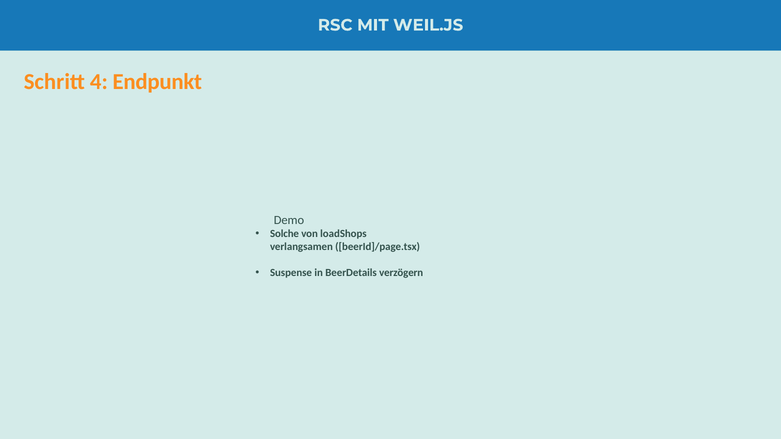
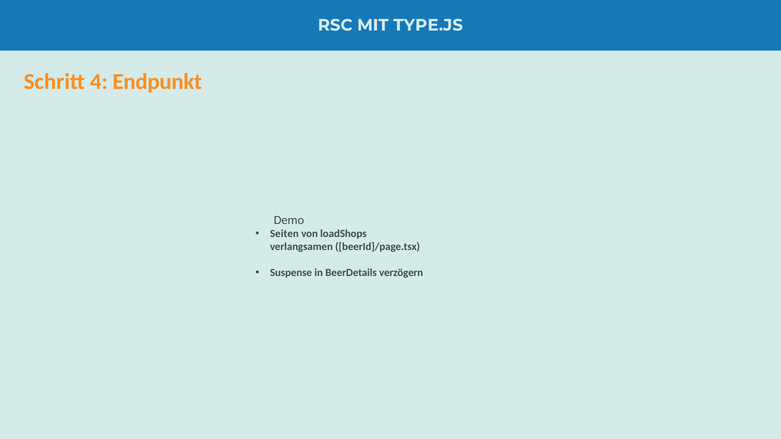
WEIL.JS: WEIL.JS -> TYPE.JS
Solche: Solche -> Seiten
